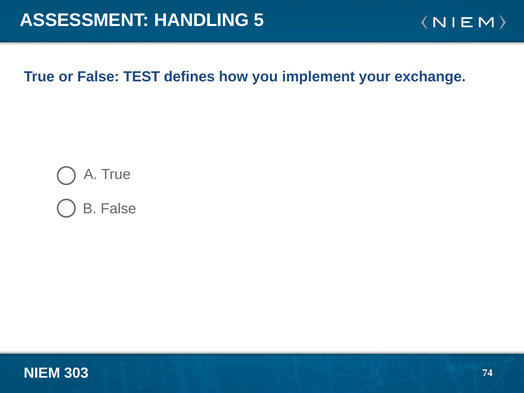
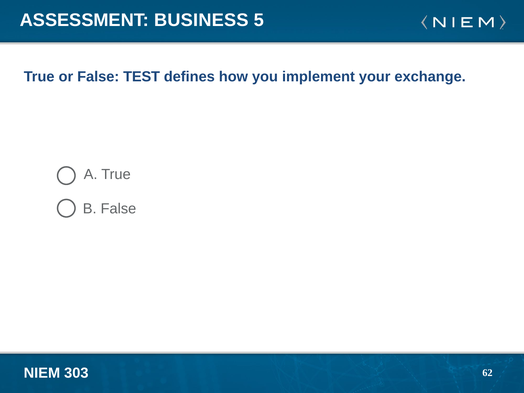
HANDLING: HANDLING -> BUSINESS
74: 74 -> 62
